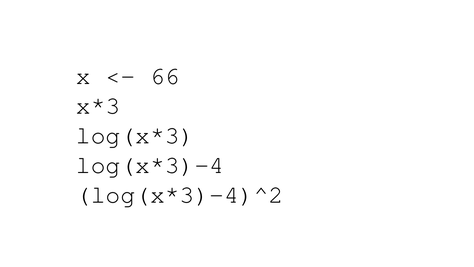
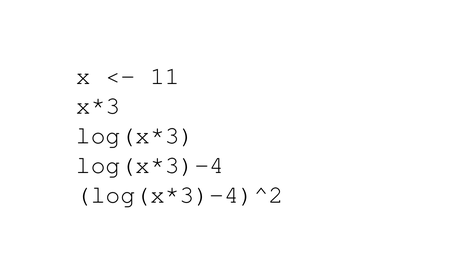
66: 66 -> 11
